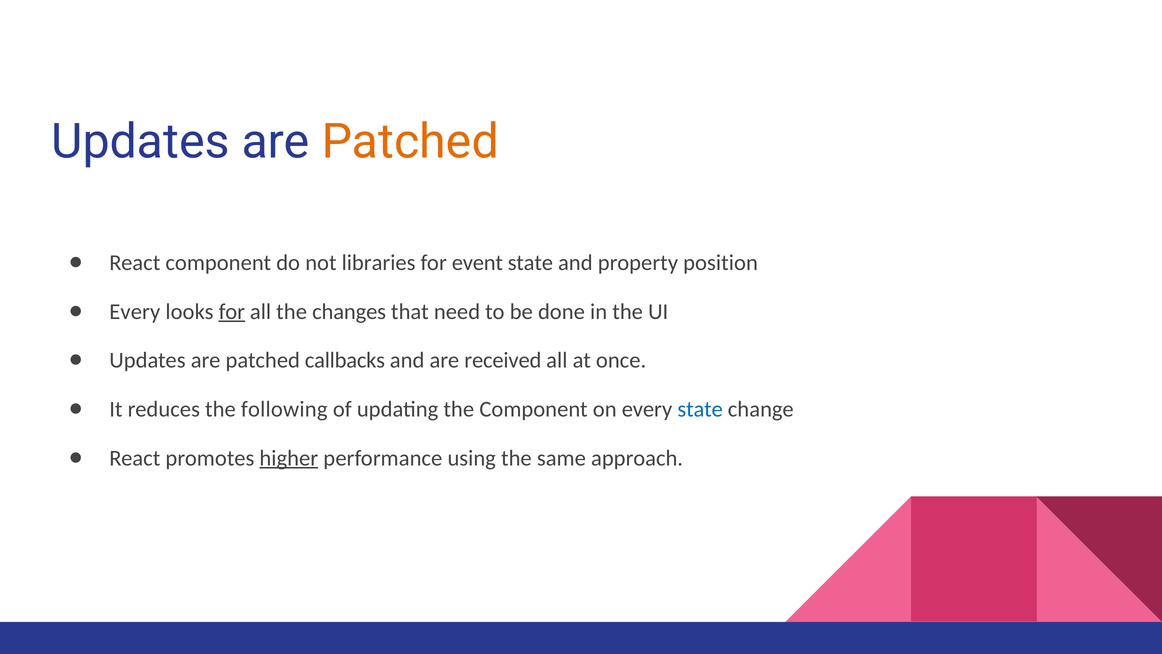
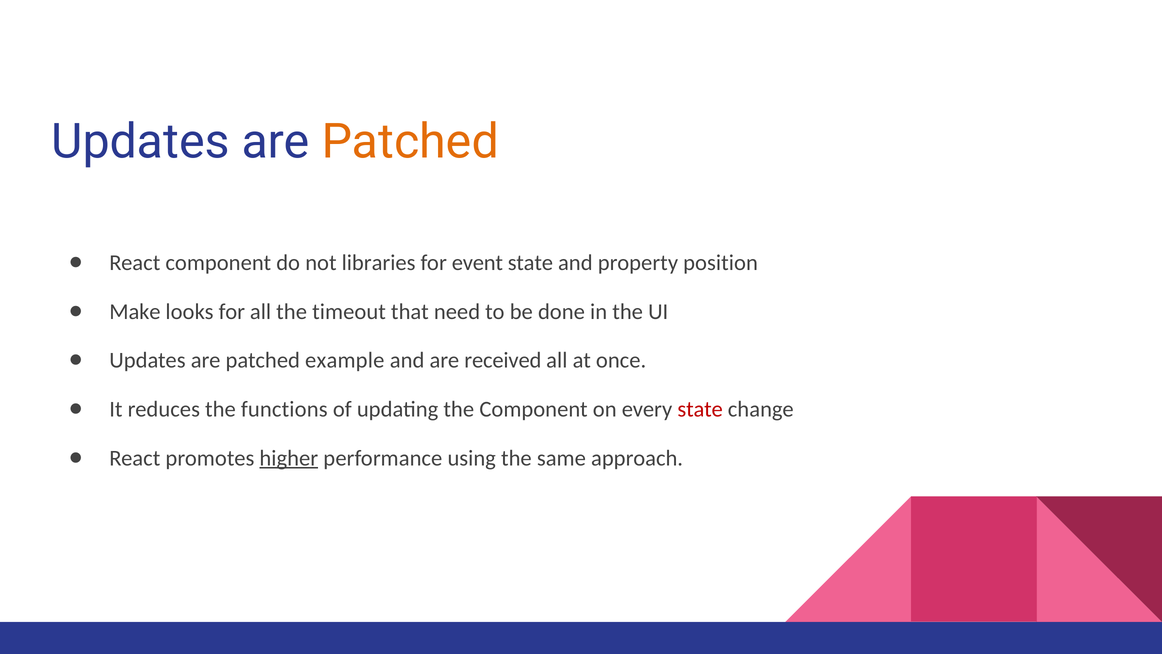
Every at (135, 311): Every -> Make
for at (232, 311) underline: present -> none
changes: changes -> timeout
callbacks: callbacks -> example
following: following -> functions
state at (700, 409) colour: blue -> red
